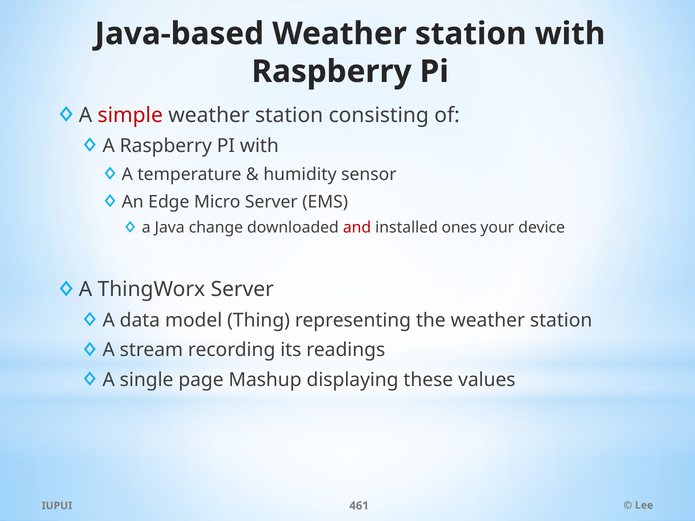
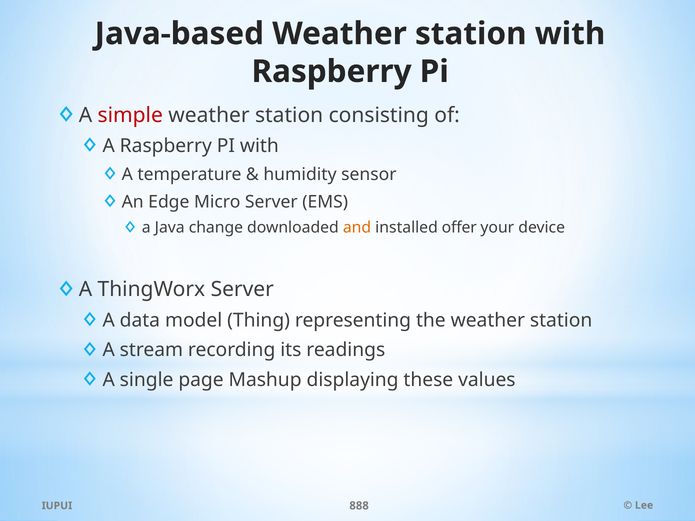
and colour: red -> orange
ones: ones -> offer
461: 461 -> 888
